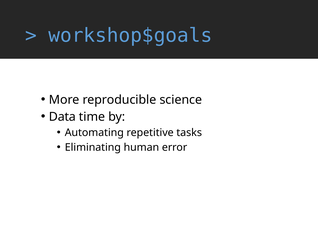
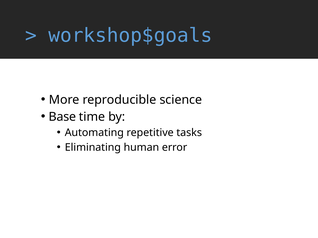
Data: Data -> Base
